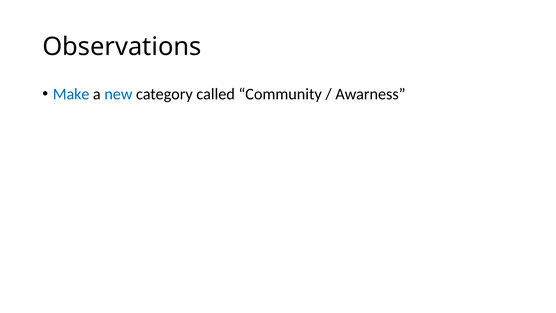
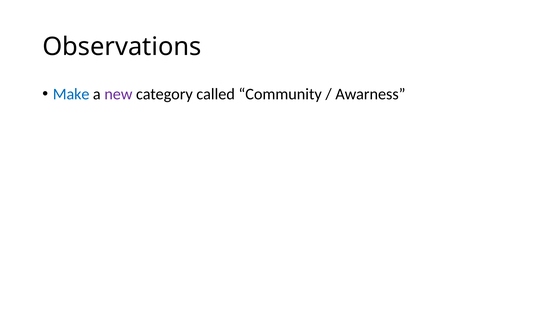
new colour: blue -> purple
